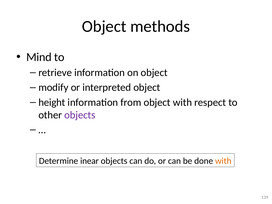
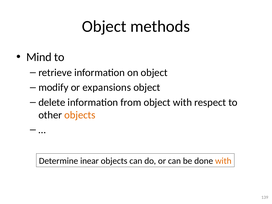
interpreted: interpreted -> expansions
height: height -> delete
objects at (80, 115) colour: purple -> orange
